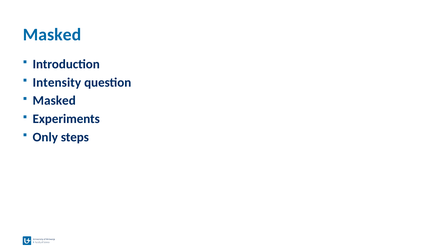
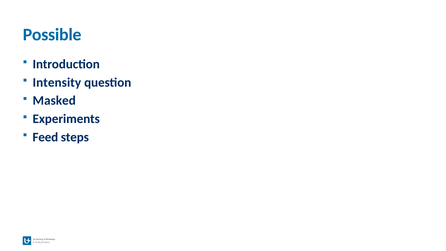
Masked at (52, 35): Masked -> Possible
Only: Only -> Feed
